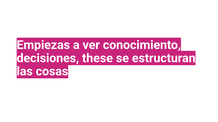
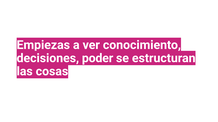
these: these -> poder
